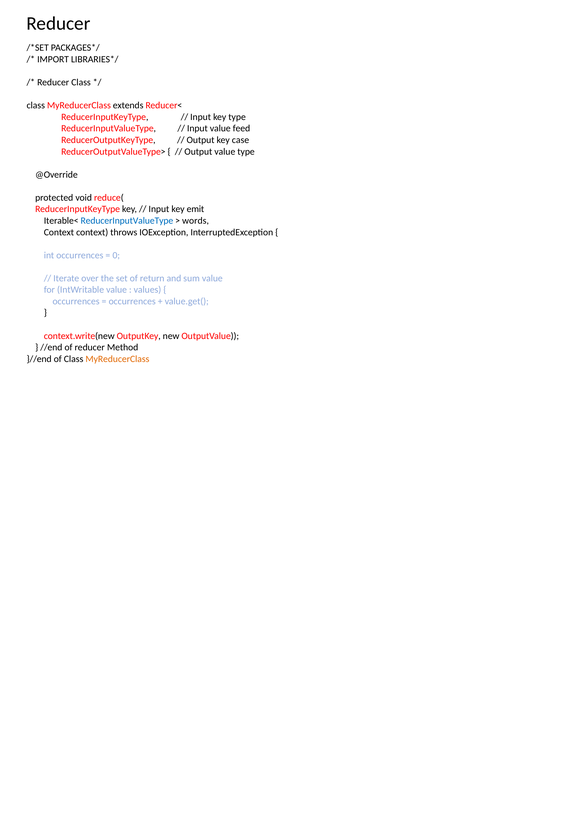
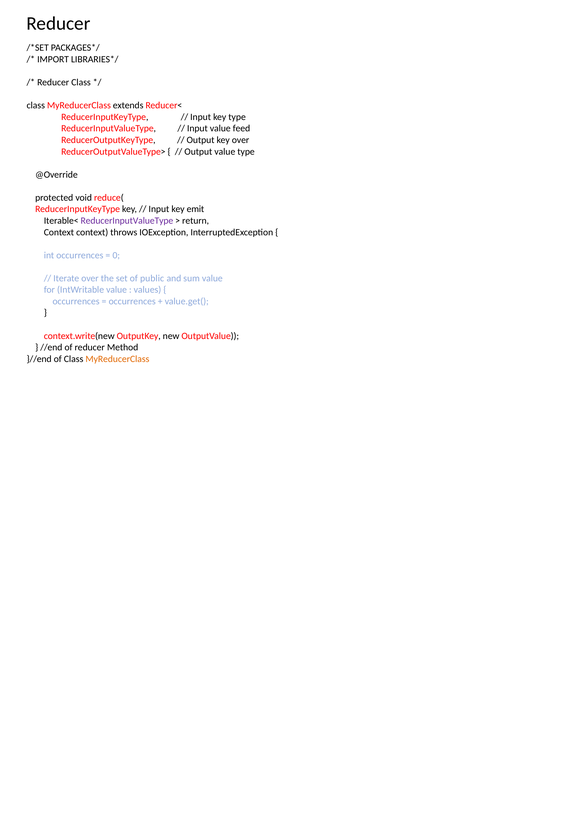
key case: case -> over
ReducerInputValueType at (127, 220) colour: blue -> purple
words: words -> return
return: return -> public
